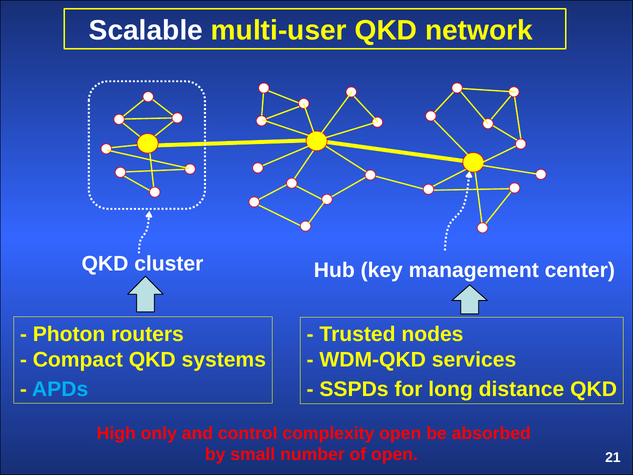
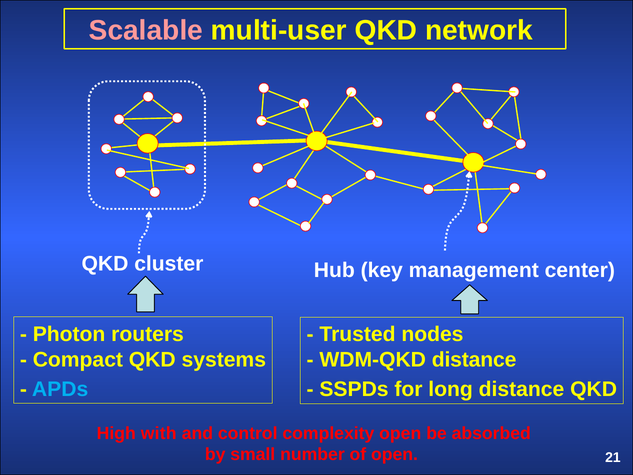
Scalable colour: white -> pink
WDM-QKD services: services -> distance
only: only -> with
